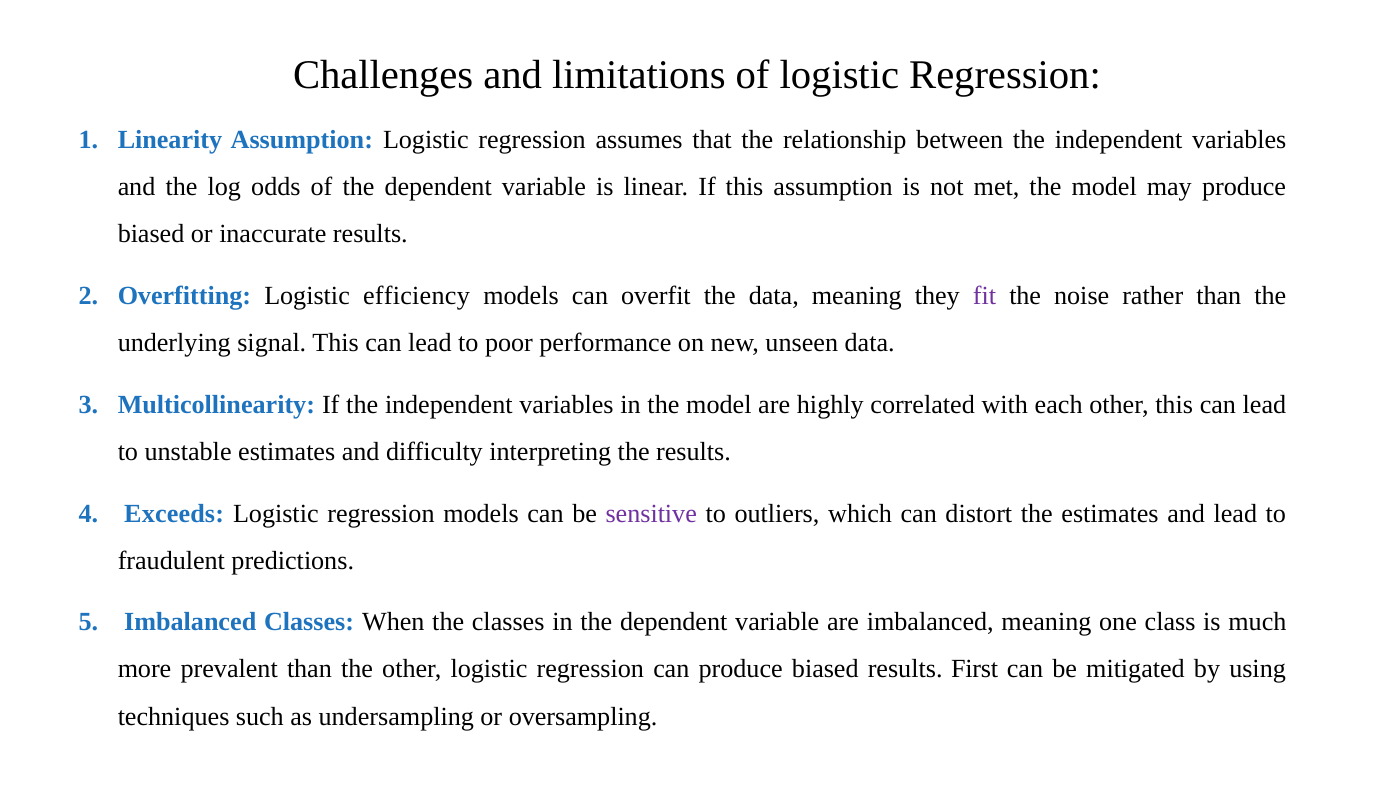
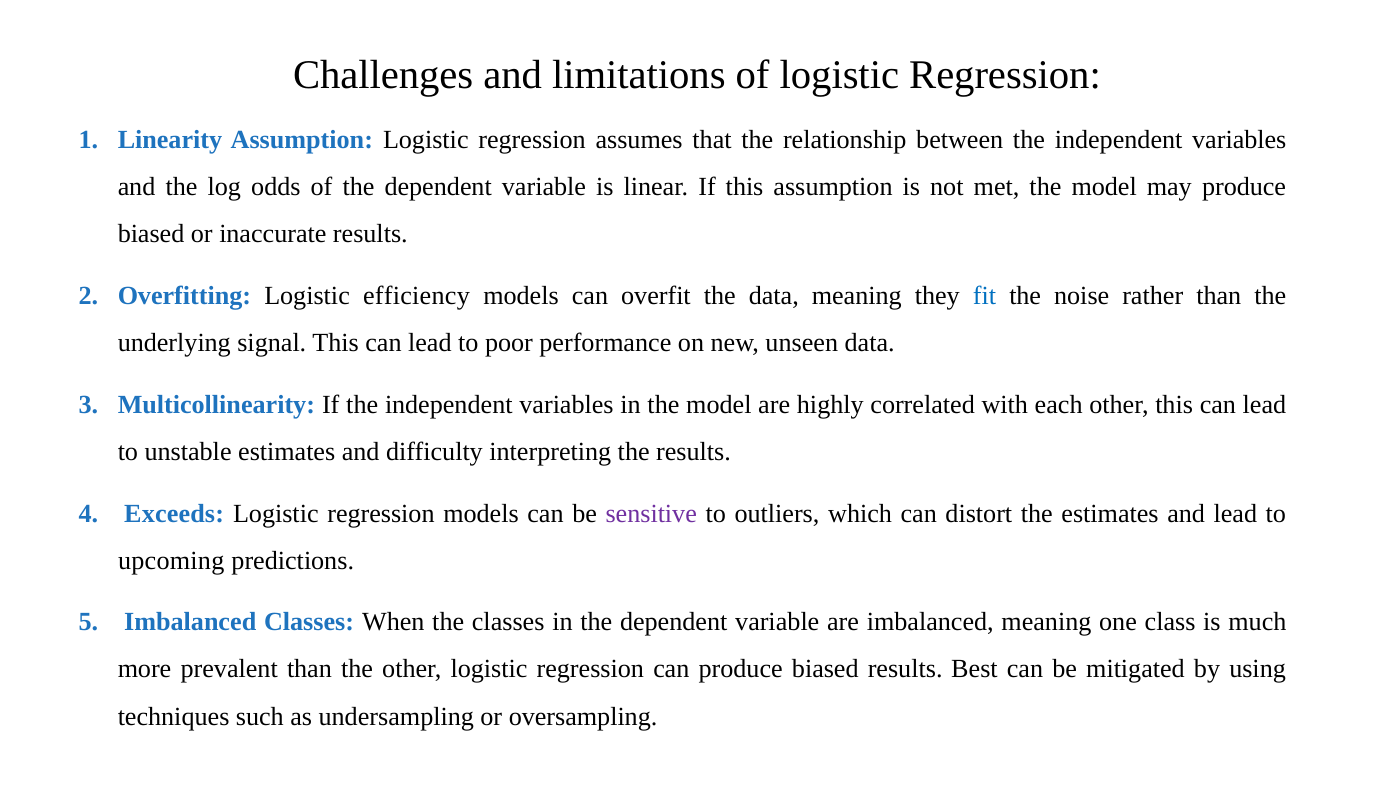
fit colour: purple -> blue
fraudulent: fraudulent -> upcoming
First: First -> Best
